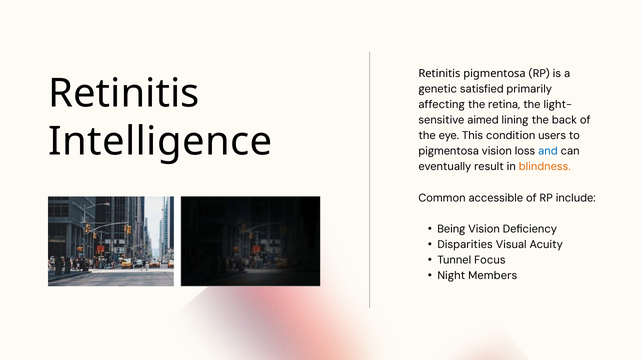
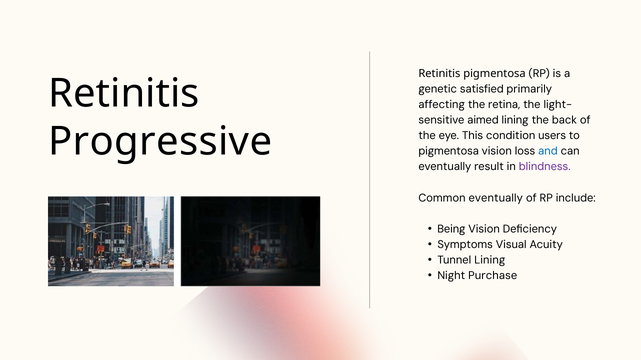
Intelligence: Intelligence -> Progressive
blindness colour: orange -> purple
Common accessible: accessible -> eventually
Disparities: Disparities -> Symptoms
Tunnel Focus: Focus -> Lining
Members: Members -> Purchase
